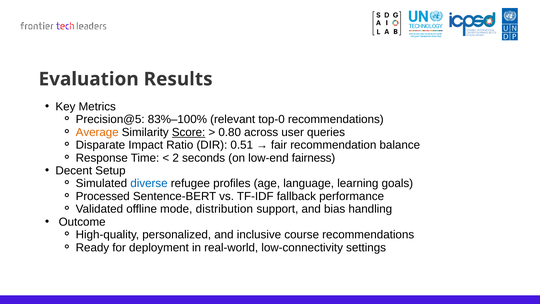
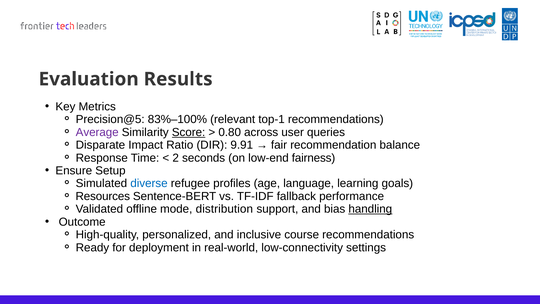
top-0: top-0 -> top-1
Average colour: orange -> purple
0.51: 0.51 -> 9.91
Decent: Decent -> Ensure
Processed: Processed -> Resources
handling underline: none -> present
